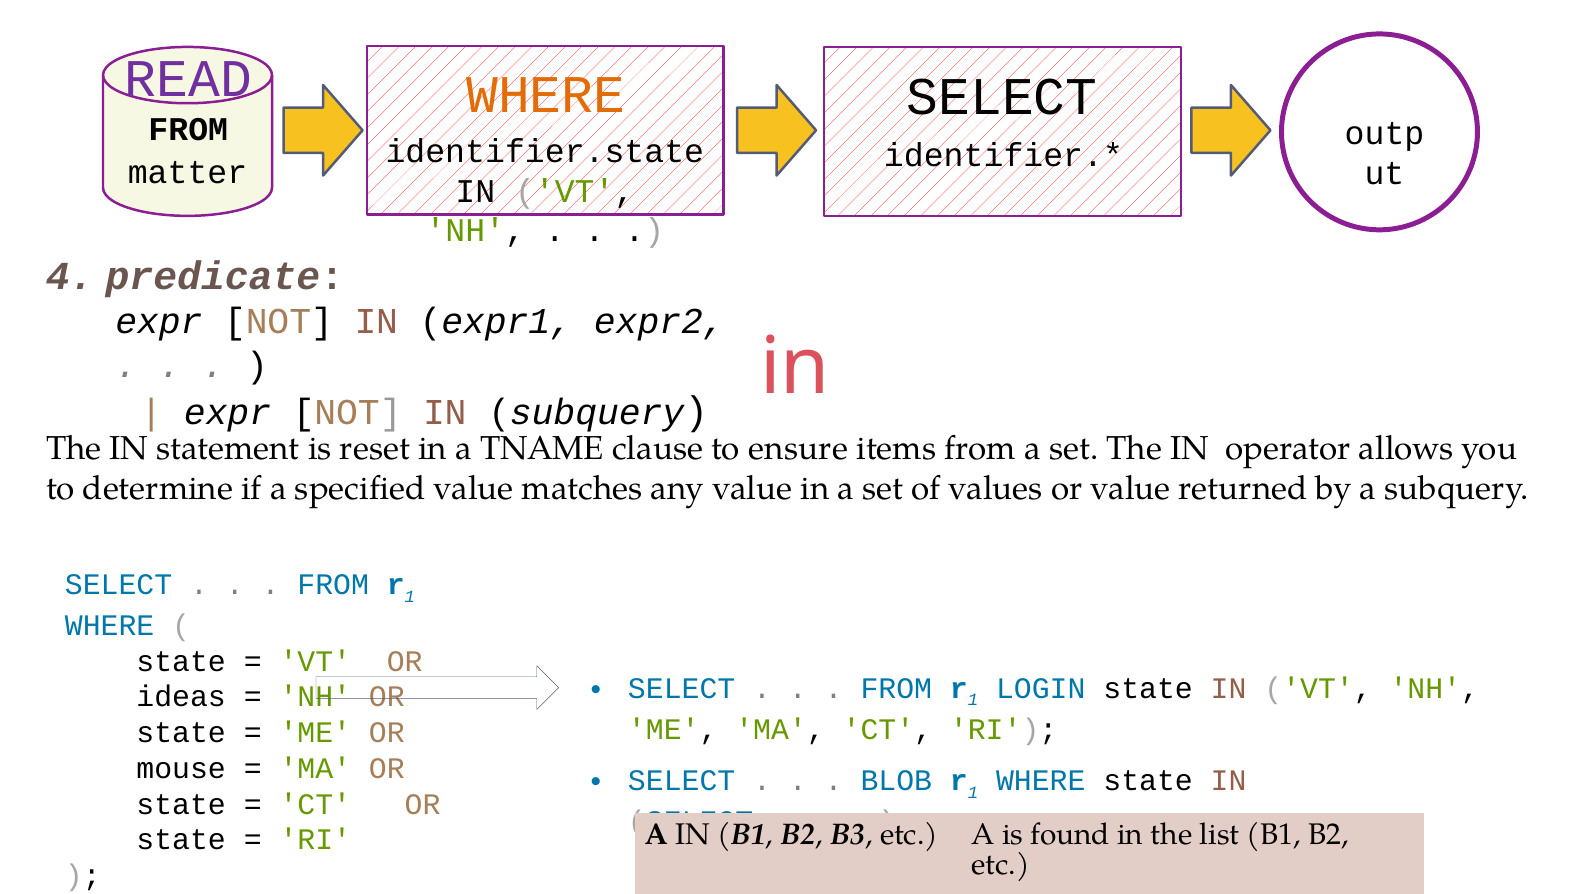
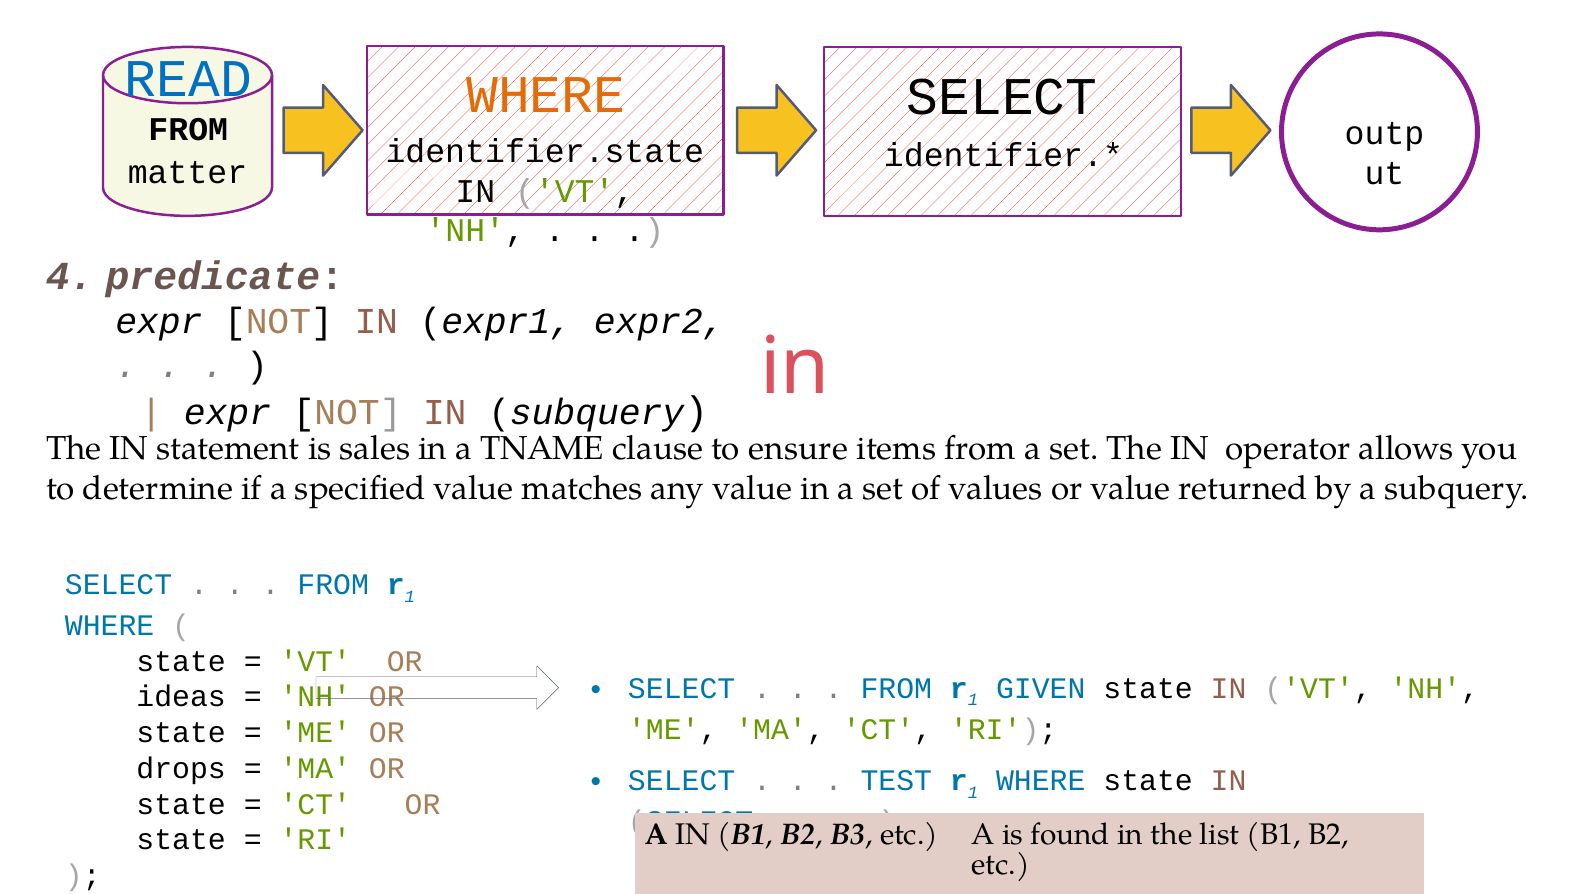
READ colour: purple -> blue
reset: reset -> sales
LOGIN: LOGIN -> GIVEN
mouse: mouse -> drops
BLOB: BLOB -> TEST
